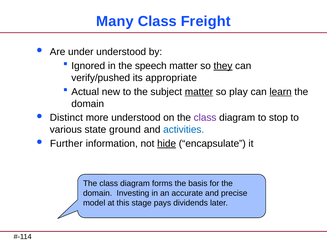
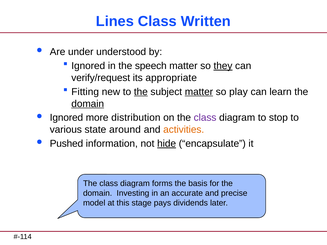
Many: Many -> Lines
Freight: Freight -> Written
verify/pushed: verify/pushed -> verify/request
Actual: Actual -> Fitting
the at (141, 92) underline: none -> present
learn underline: present -> none
domain at (88, 104) underline: none -> present
Distinct at (66, 118): Distinct -> Ignored
more understood: understood -> distribution
ground: ground -> around
activities colour: blue -> orange
Further: Further -> Pushed
